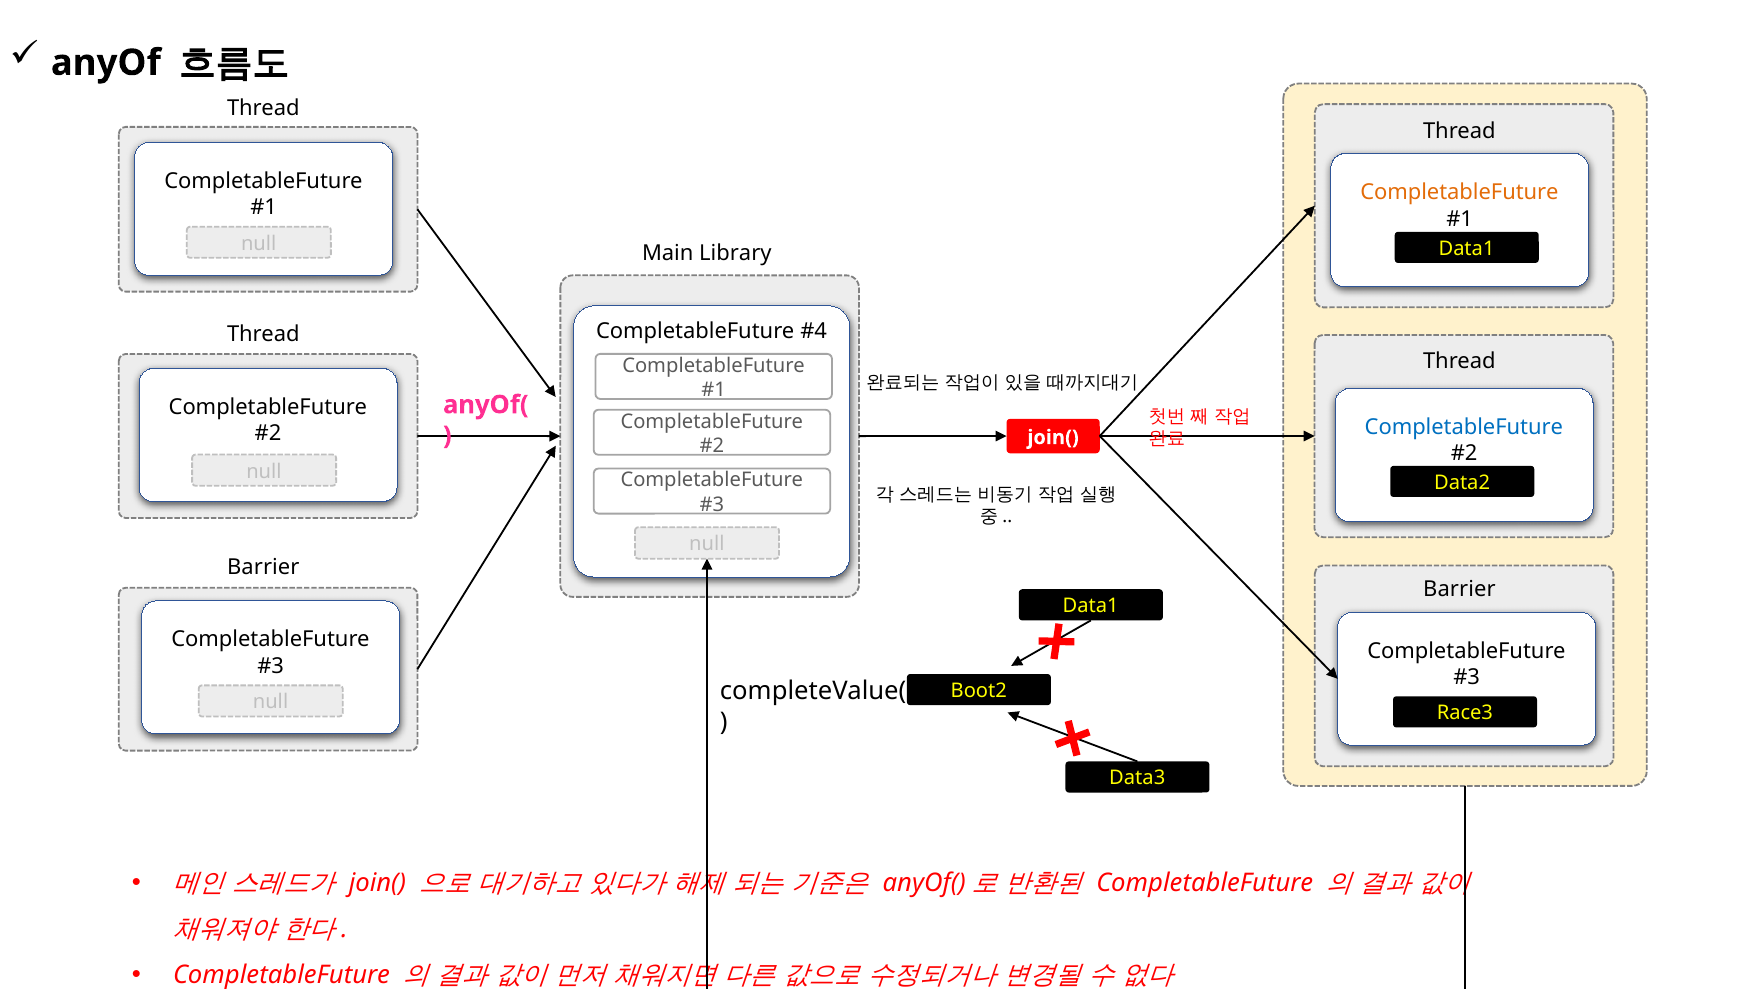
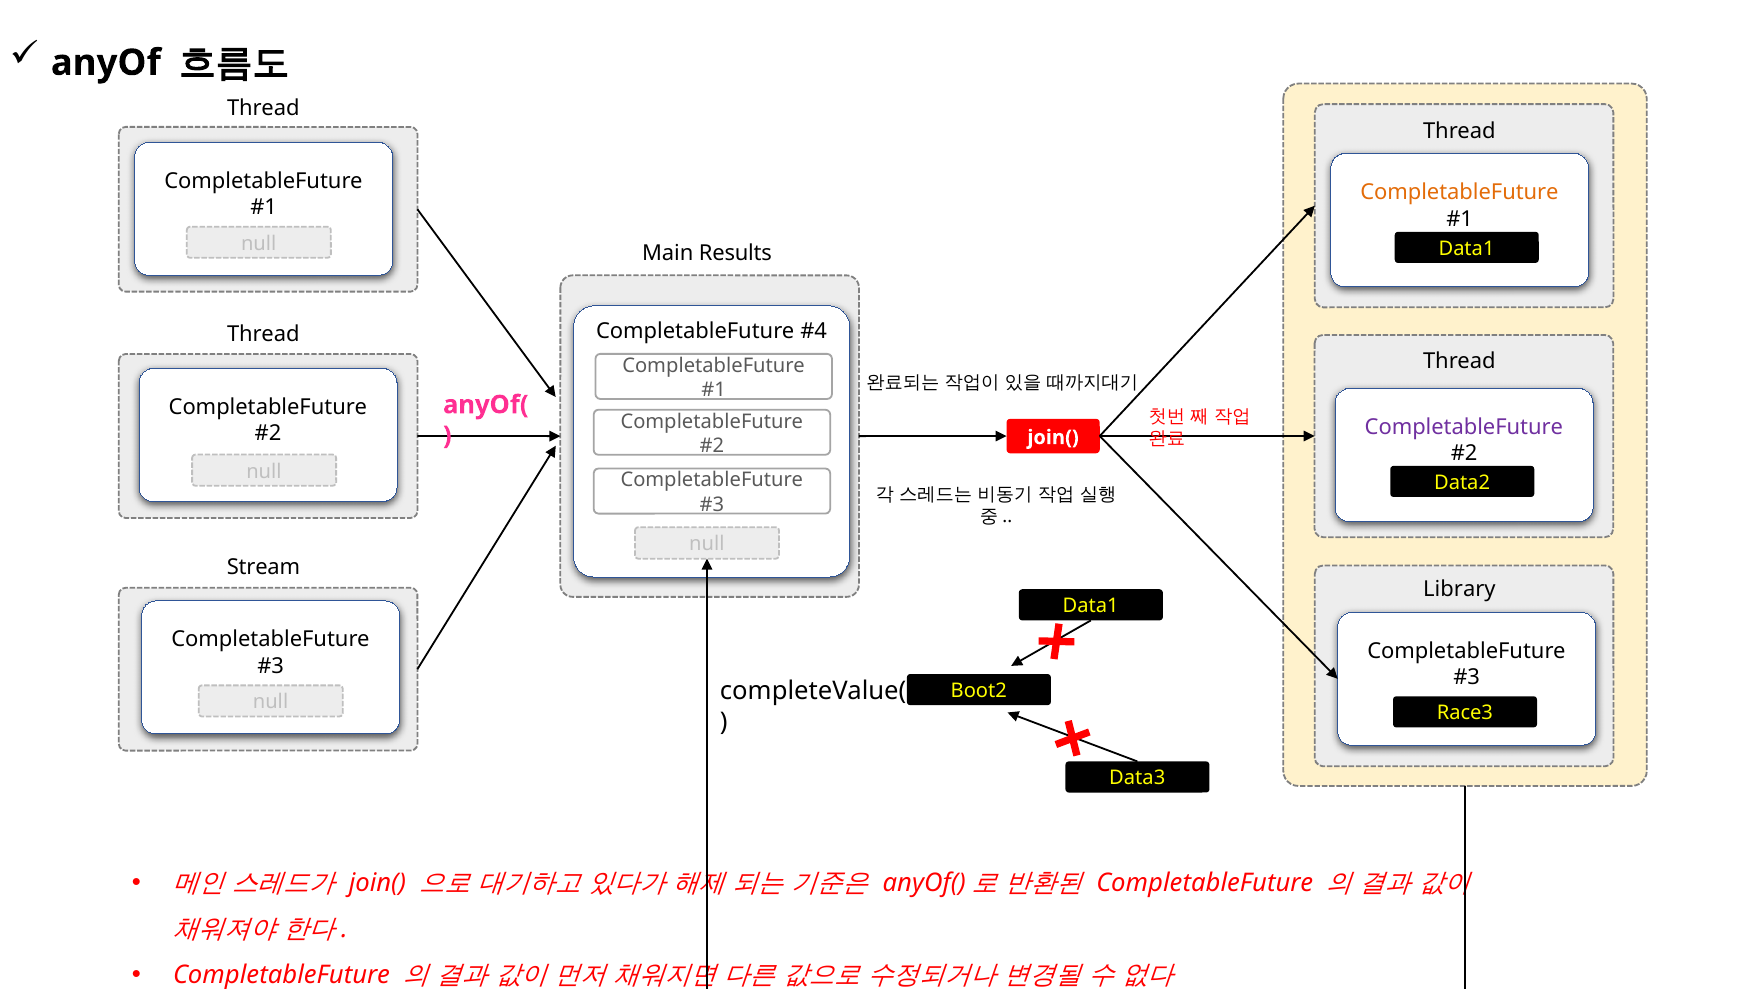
Library: Library -> Results
CompletableFuture at (1464, 427) colour: blue -> purple
Barrier at (263, 567): Barrier -> Stream
Barrier at (1459, 589): Barrier -> Library
